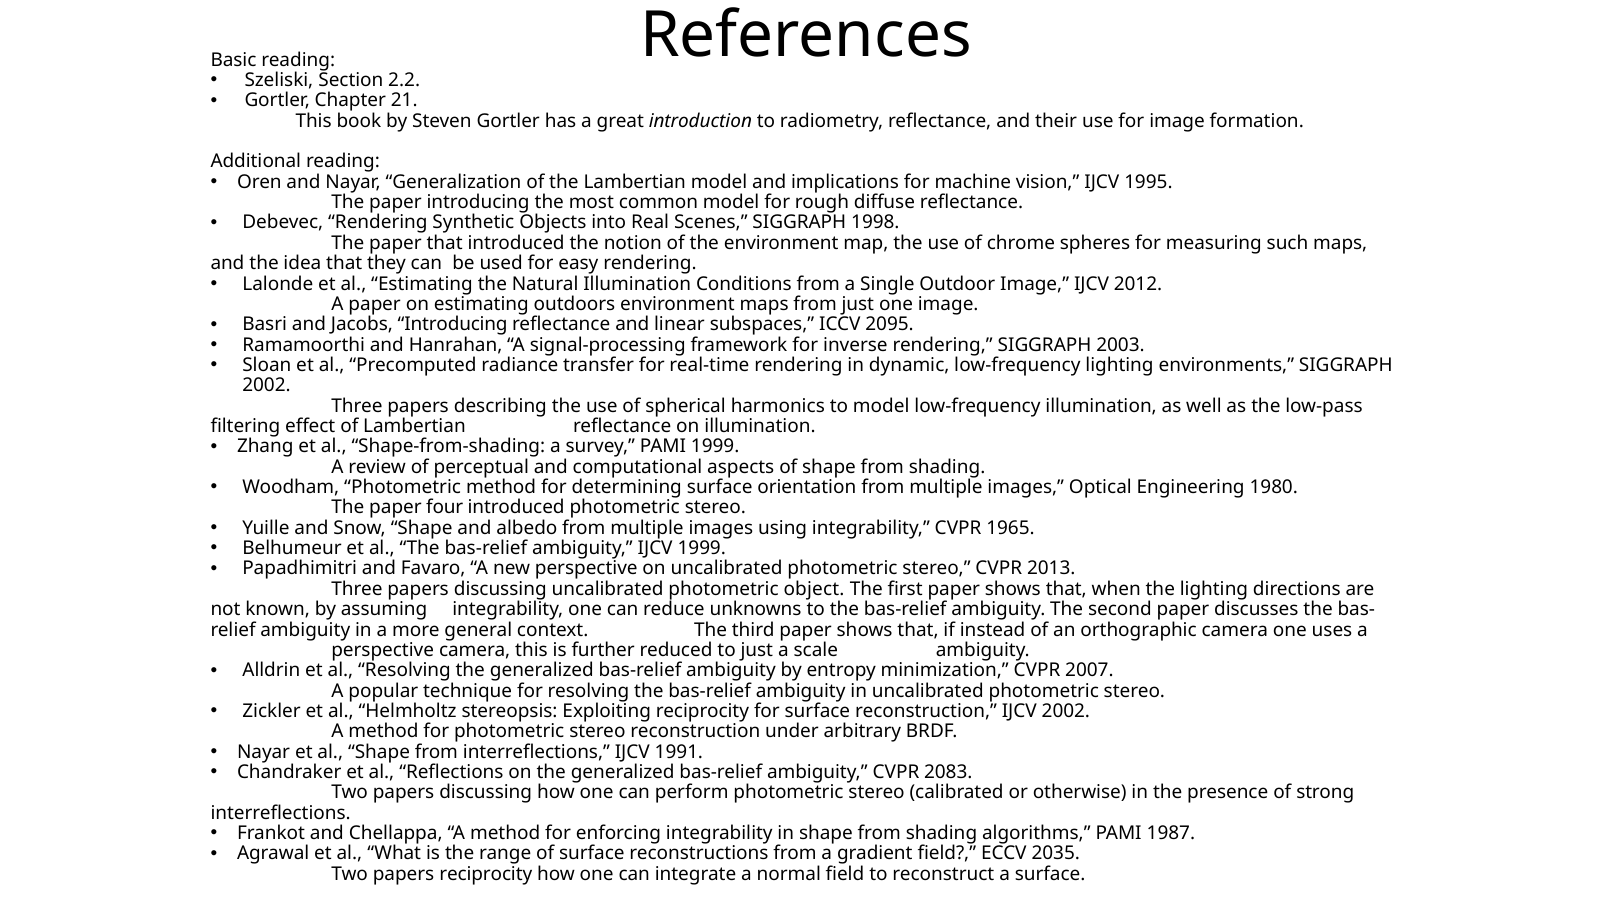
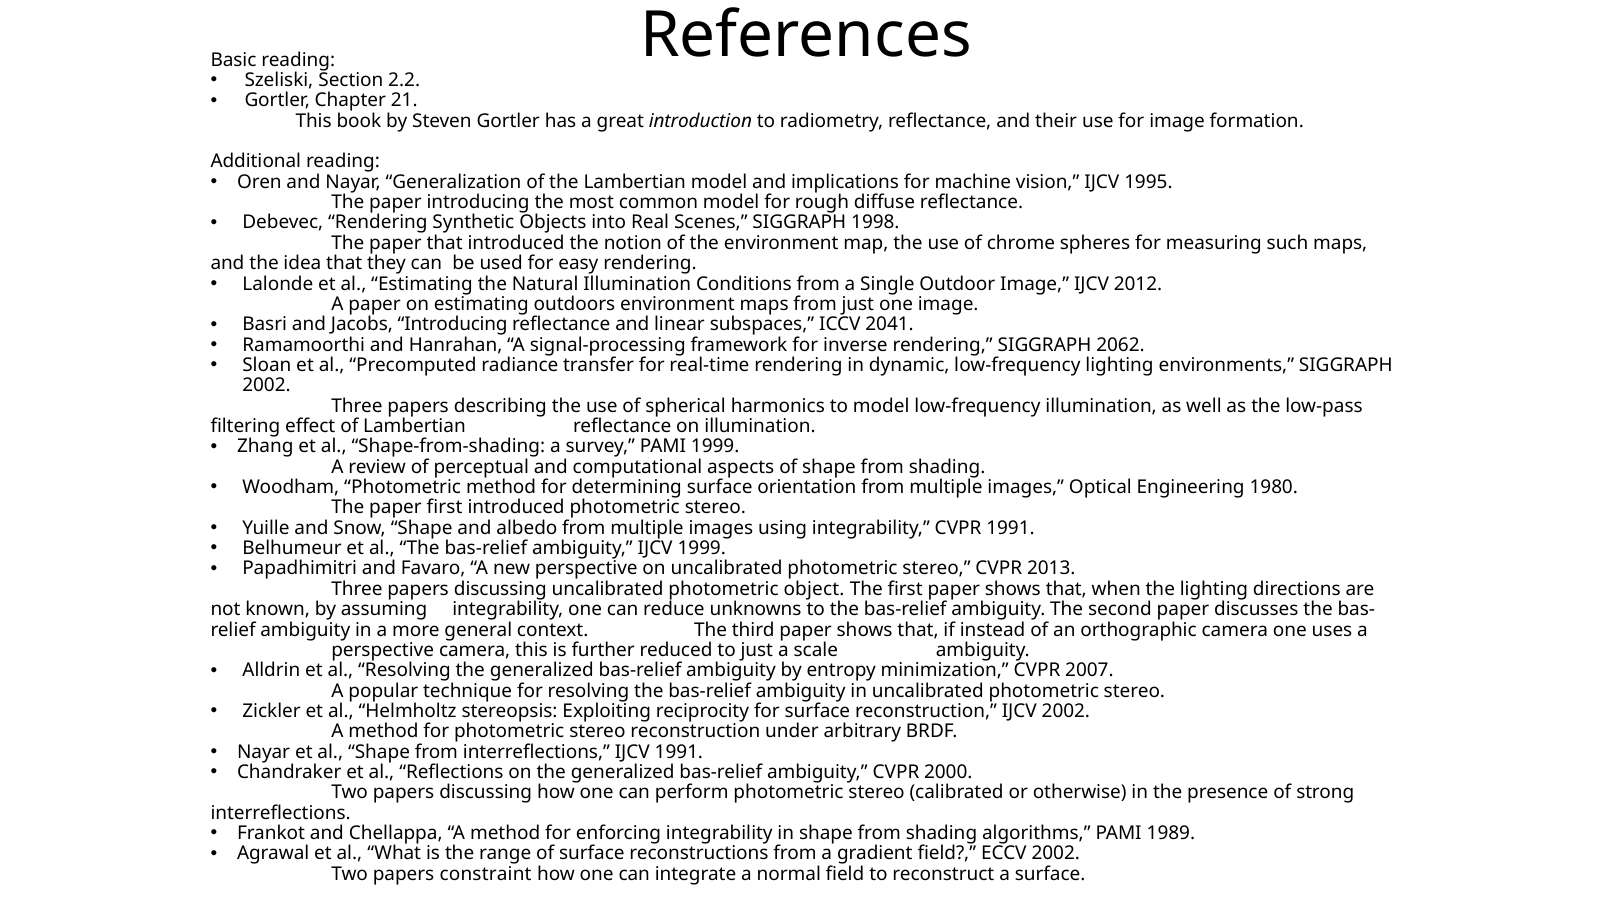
2095: 2095 -> 2041
2003: 2003 -> 2062
paper four: four -> first
CVPR 1965: 1965 -> 1991
2083: 2083 -> 2000
1987: 1987 -> 1989
ECCV 2035: 2035 -> 2002
papers reciprocity: reciprocity -> constraint
